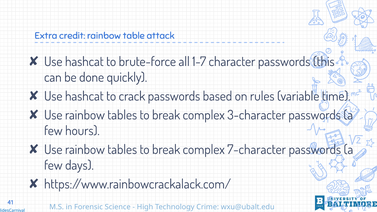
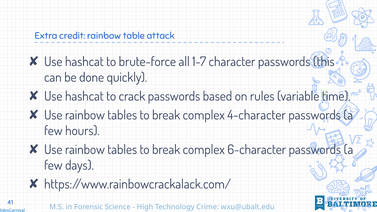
3-character: 3-character -> 4-character
7-character: 7-character -> 6-character
